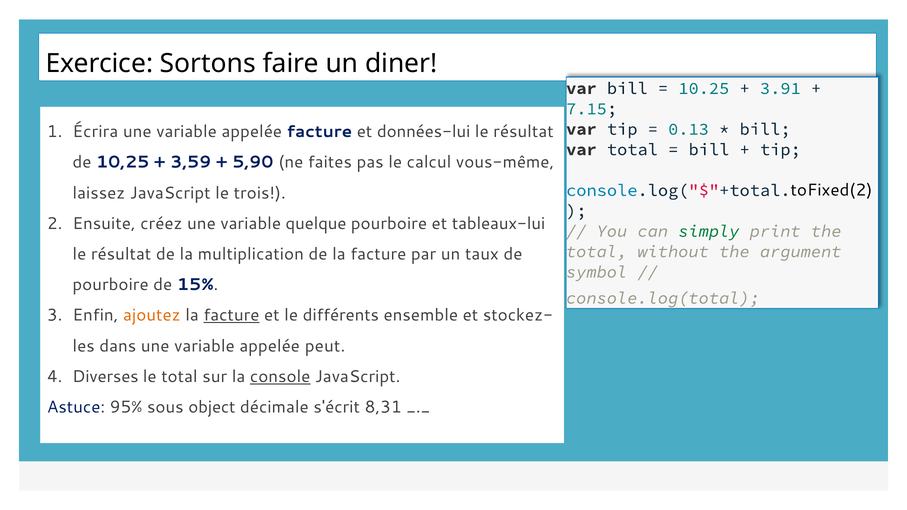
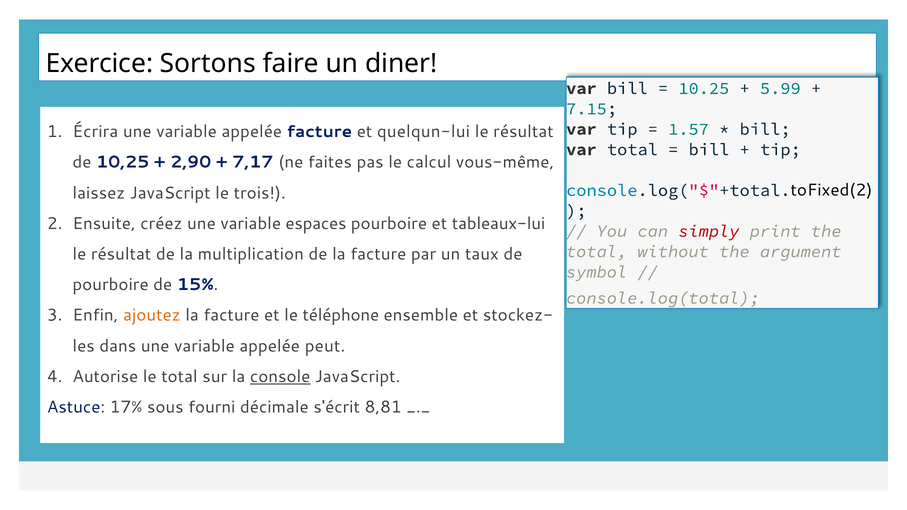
3.91: 3.91 -> 5.99
données-lui: données-lui -> quelqun-lui
0.13: 0.13 -> 1.57
3,59: 3,59 -> 2,90
5,90: 5,90 -> 7,17
quelque: quelque -> espaces
simply colour: green -> red
facture at (231, 315) underline: present -> none
différents: différents -> téléphone
Diverses: Diverses -> Autorise
95%: 95% -> 17%
object: object -> fourni
8,31: 8,31 -> 8,81
